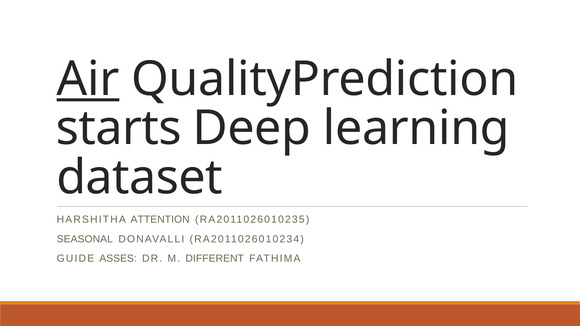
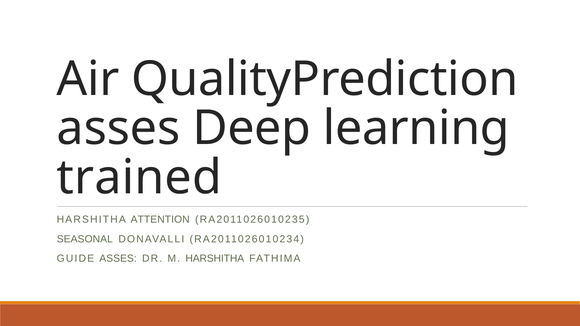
Air underline: present -> none
starts at (119, 128): starts -> asses
dataset: dataset -> trained
M DIFFERENT: DIFFERENT -> HARSHITHA
